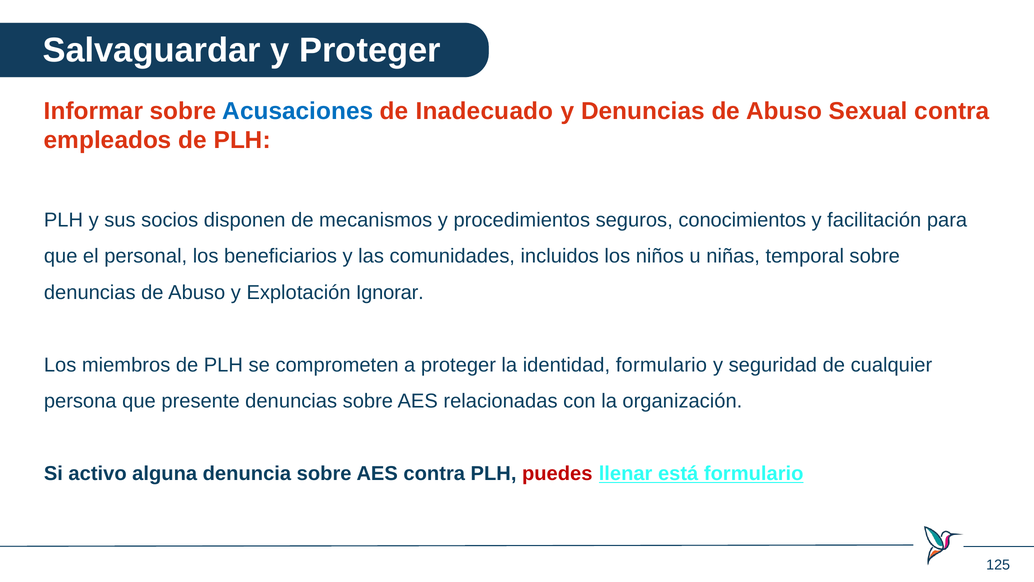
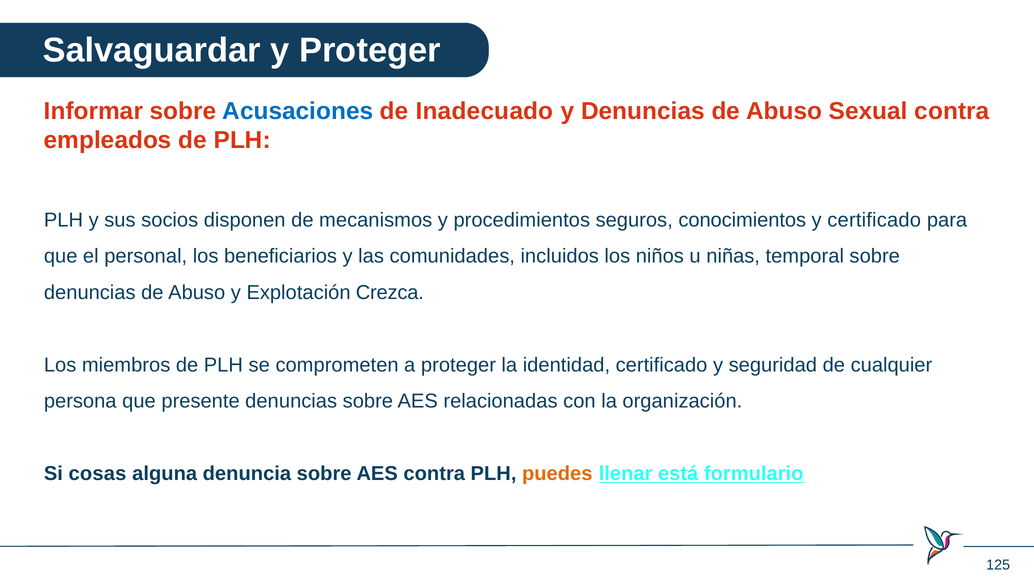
y facilitación: facilitación -> certificado
Ignorar: Ignorar -> Crezca
identidad formulario: formulario -> certificado
activo: activo -> cosas
puedes colour: red -> orange
